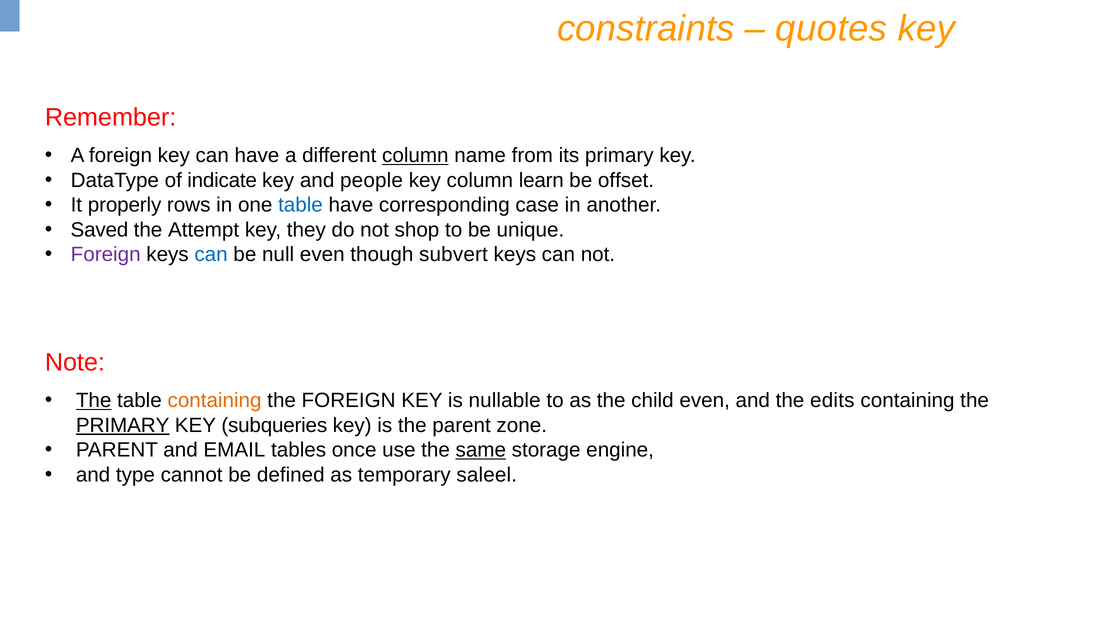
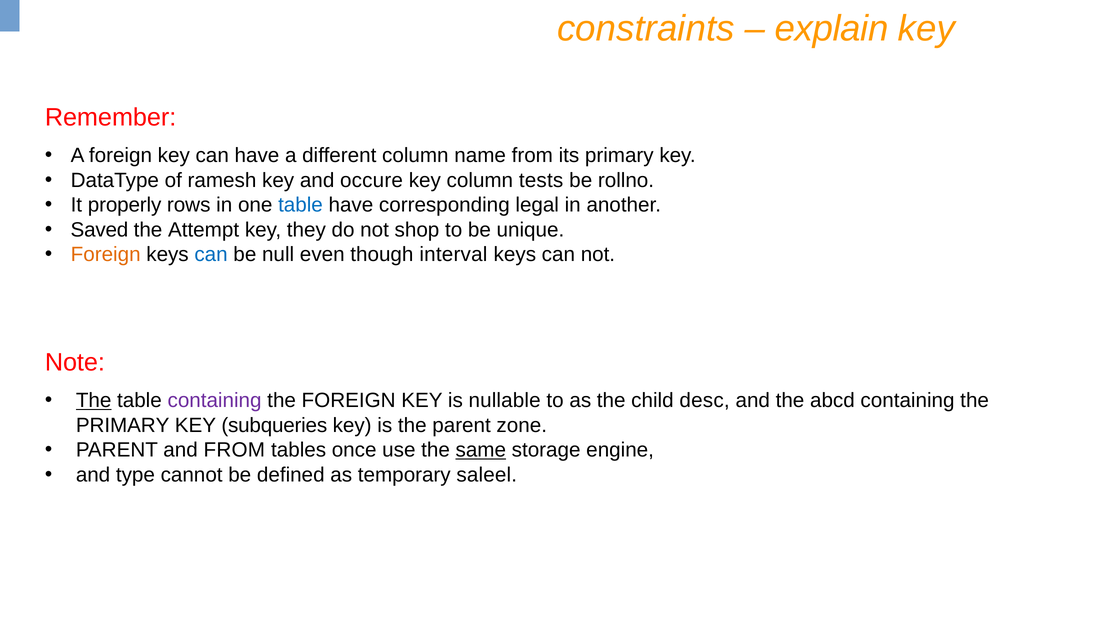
quotes: quotes -> explain
column at (415, 156) underline: present -> none
indicate: indicate -> ramesh
people: people -> occure
learn: learn -> tests
offset: offset -> rollno
case: case -> legal
Foreign at (106, 255) colour: purple -> orange
subvert: subvert -> interval
containing at (215, 401) colour: orange -> purple
child even: even -> desc
edits: edits -> abcd
PRIMARY at (123, 426) underline: present -> none
and EMAIL: EMAIL -> FROM
